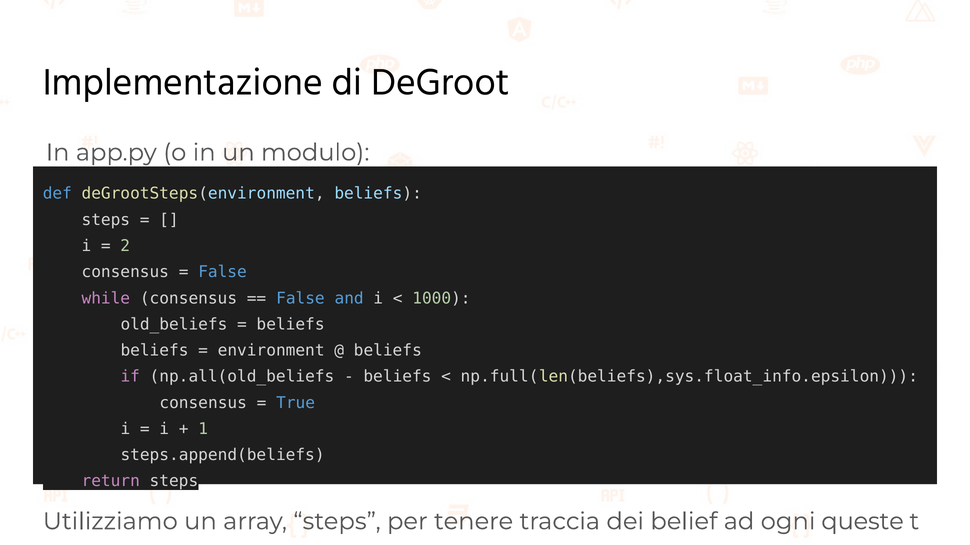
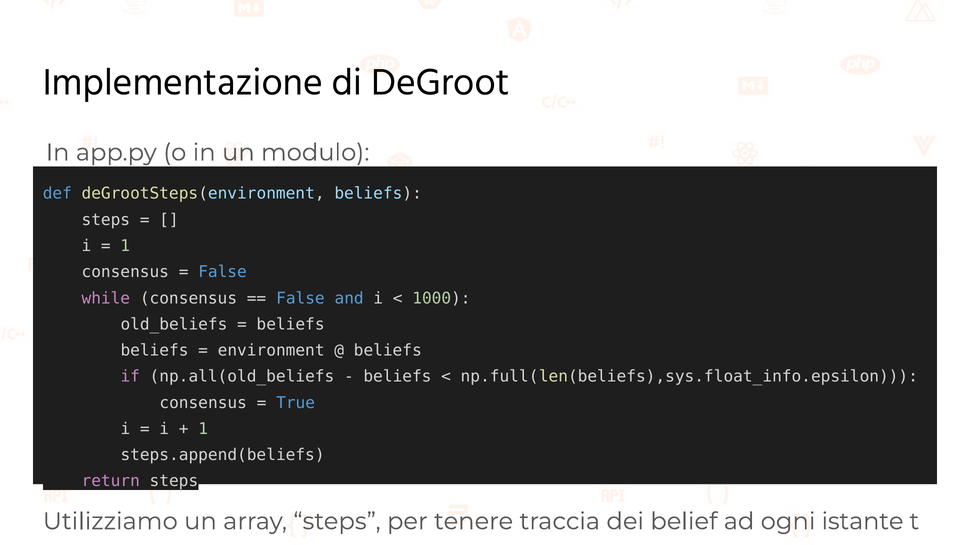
2 at (125, 246): 2 -> 1
queste: queste -> istante
